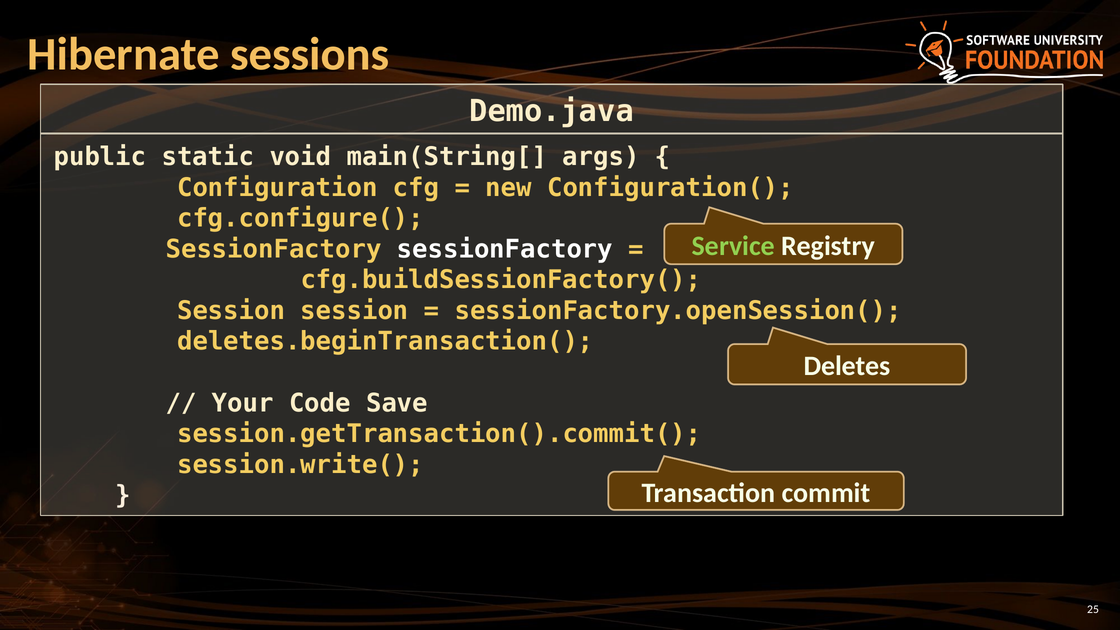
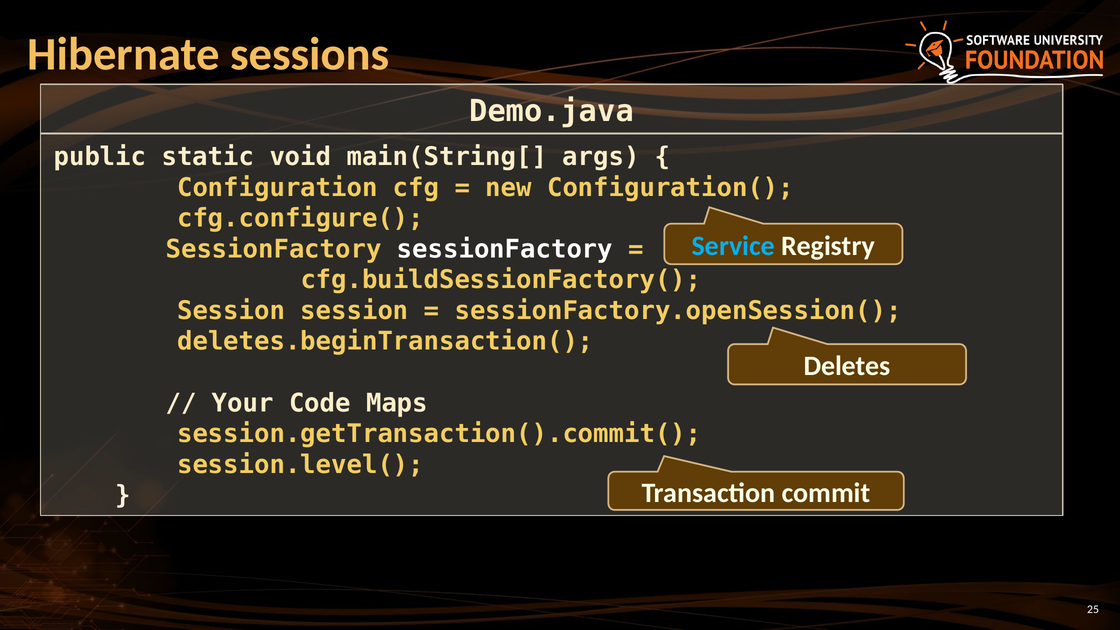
Service colour: light green -> light blue
Save: Save -> Maps
session.write(: session.write( -> session.level(
